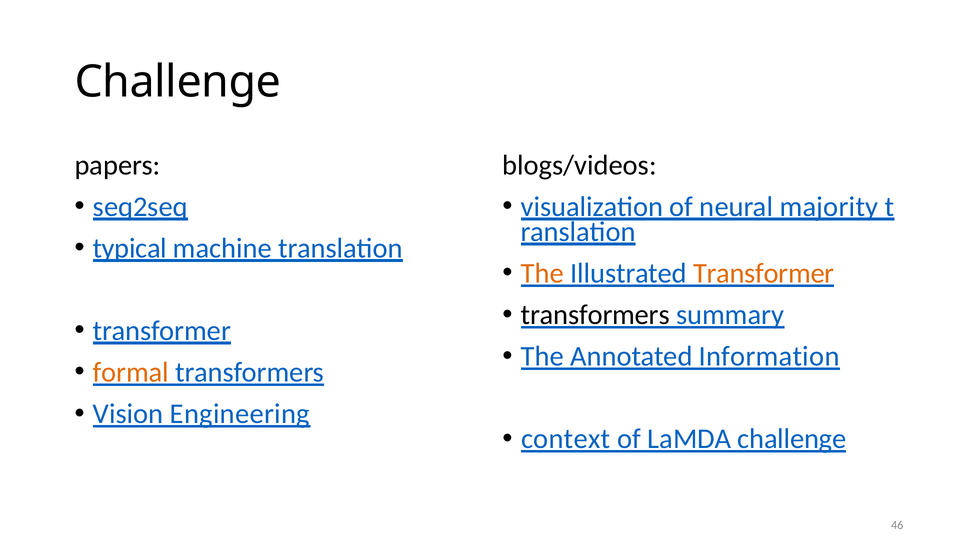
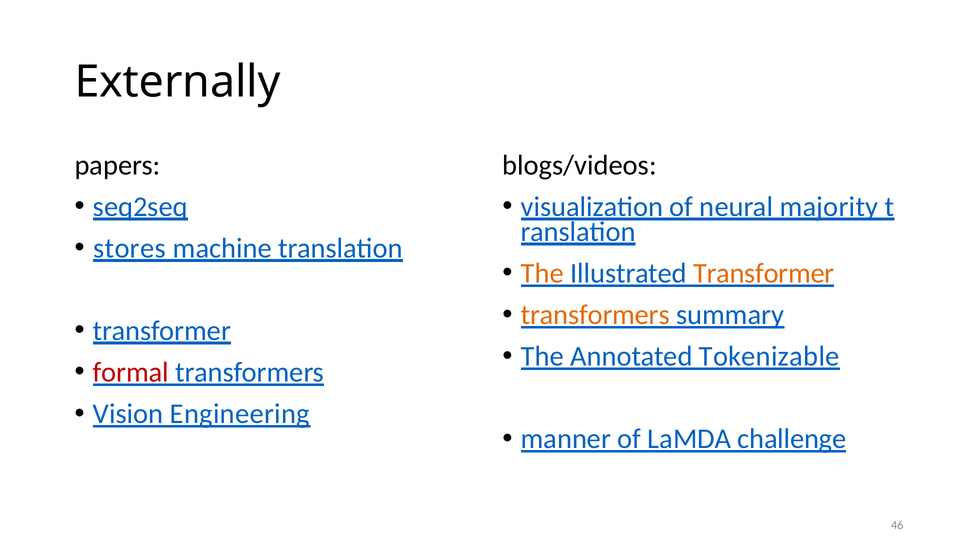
Challenge at (178, 82): Challenge -> Externally
typical: typical -> stores
transformers at (595, 315) colour: black -> orange
Information: Information -> Tokenizable
formal colour: orange -> red
context: context -> manner
